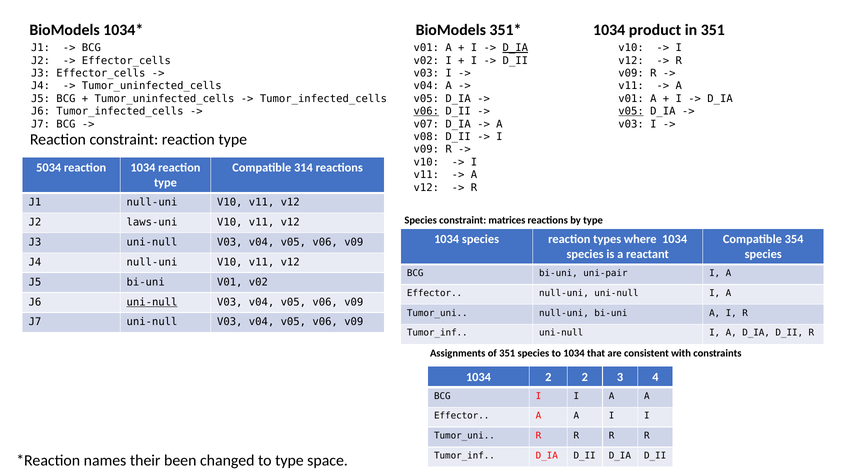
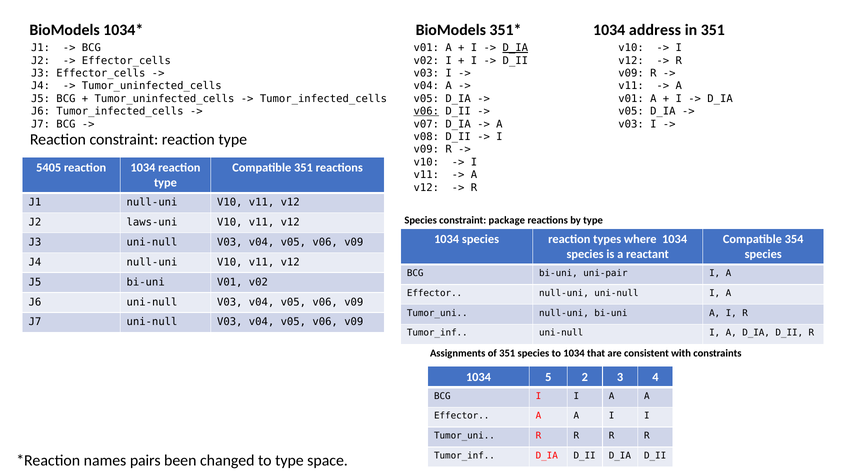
product: product -> address
v05 at (631, 111) underline: present -> none
5034: 5034 -> 5405
Compatible 314: 314 -> 351
matrices: matrices -> package
uni-null at (152, 302) underline: present -> none
1034 2: 2 -> 5
their: their -> pairs
